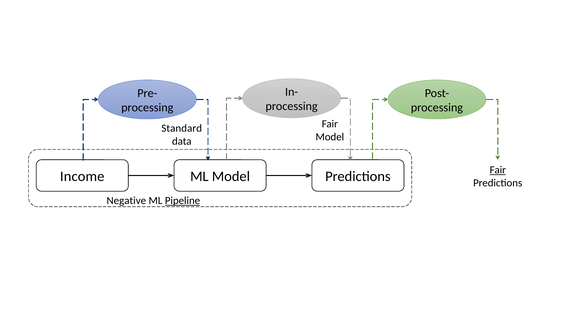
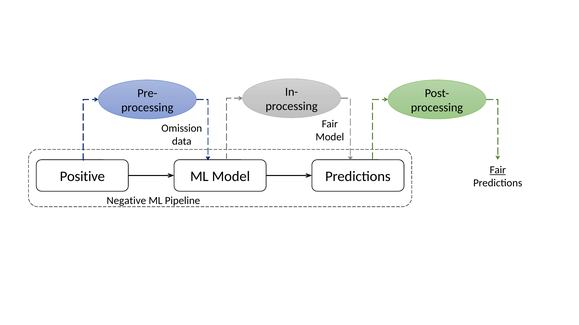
Standard: Standard -> Omission
Income: Income -> Positive
Pipeline underline: present -> none
